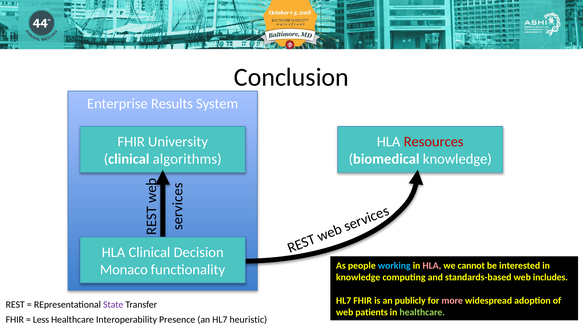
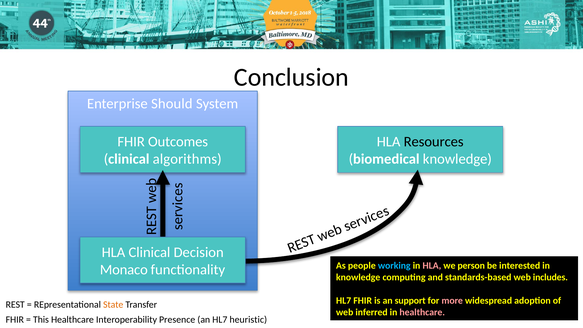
Results: Results -> Should
University: University -> Outcomes
Resources colour: red -> black
cannot: cannot -> person
publicly: publicly -> support
State colour: purple -> orange
patients: patients -> inferred
healthcare at (422, 312) colour: light green -> pink
Less: Less -> This
